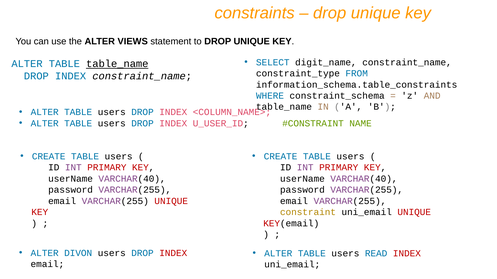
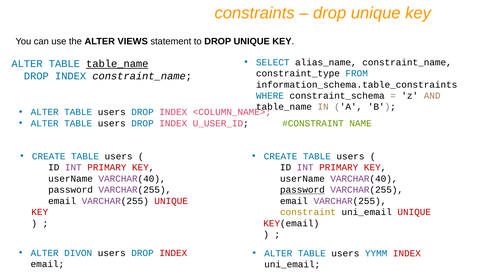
digit_name: digit_name -> alias_name
password at (302, 190) underline: none -> present
READ: READ -> YYMM
